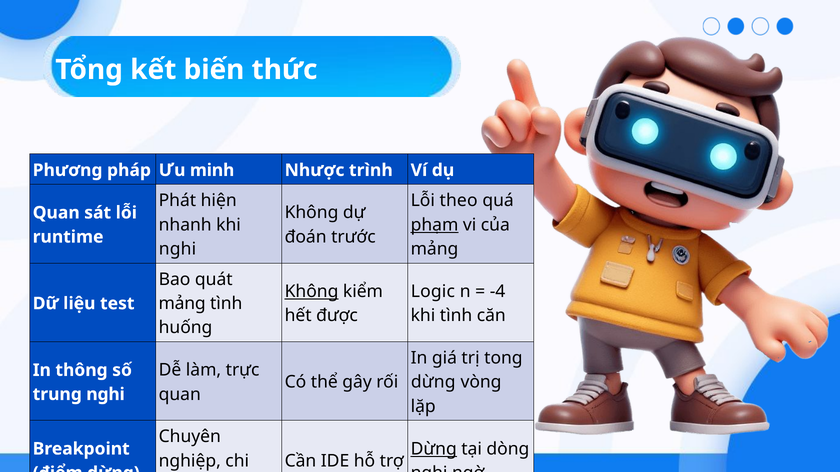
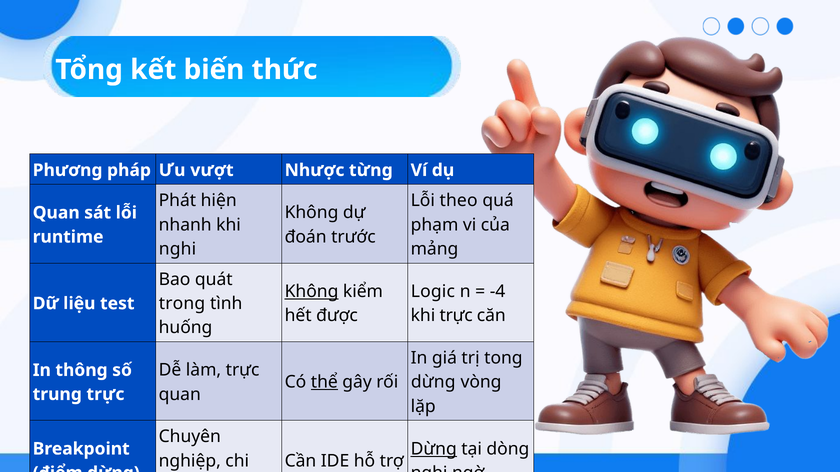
minh: minh -> vượt
trình: trình -> từng
phạm underline: present -> none
mảng at (182, 304): mảng -> trong
khi tình: tình -> trực
thể underline: none -> present
nghi at (106, 395): nghi -> trực
